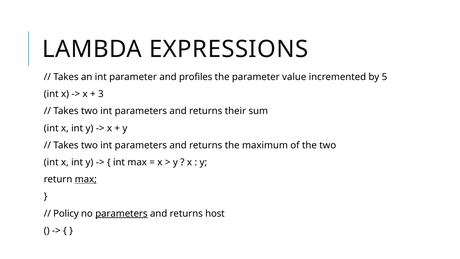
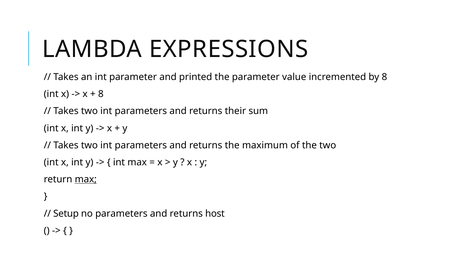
profiles: profiles -> printed
by 5: 5 -> 8
3 at (101, 94): 3 -> 8
Policy: Policy -> Setup
parameters at (121, 213) underline: present -> none
